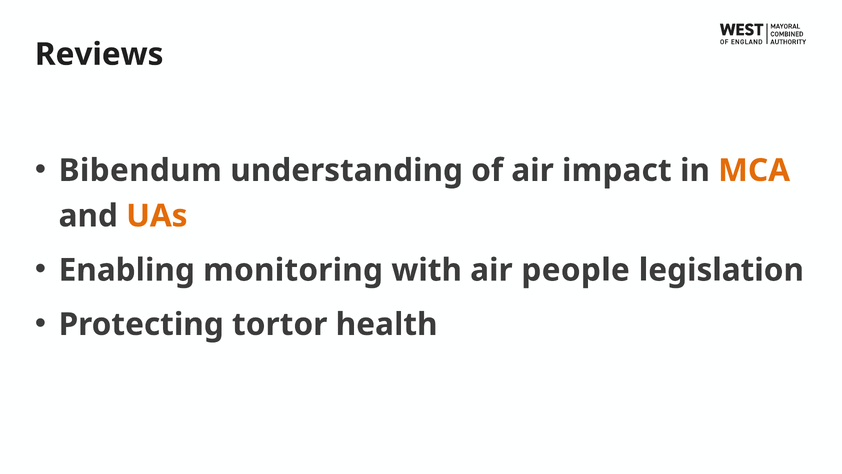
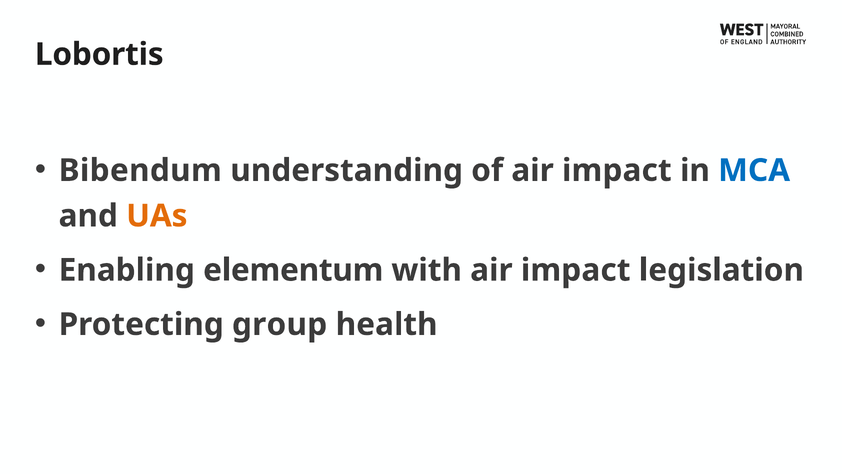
Reviews: Reviews -> Lobortis
MCA colour: orange -> blue
monitoring: monitoring -> elementum
with air people: people -> impact
tortor: tortor -> group
